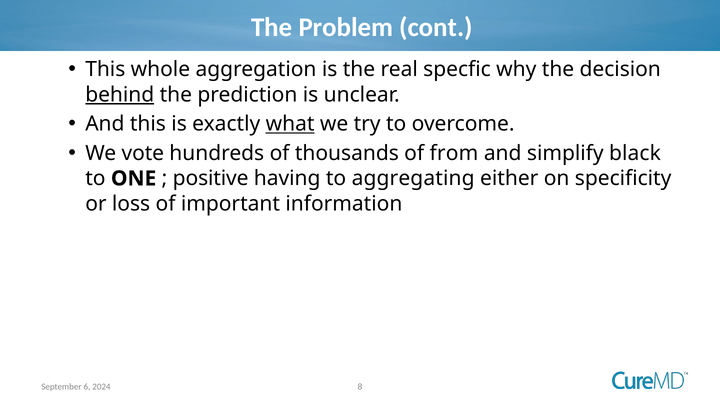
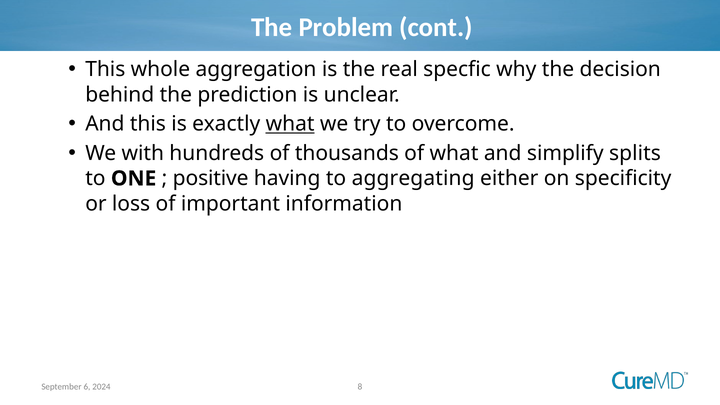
behind underline: present -> none
vote: vote -> with
of from: from -> what
black: black -> splits
